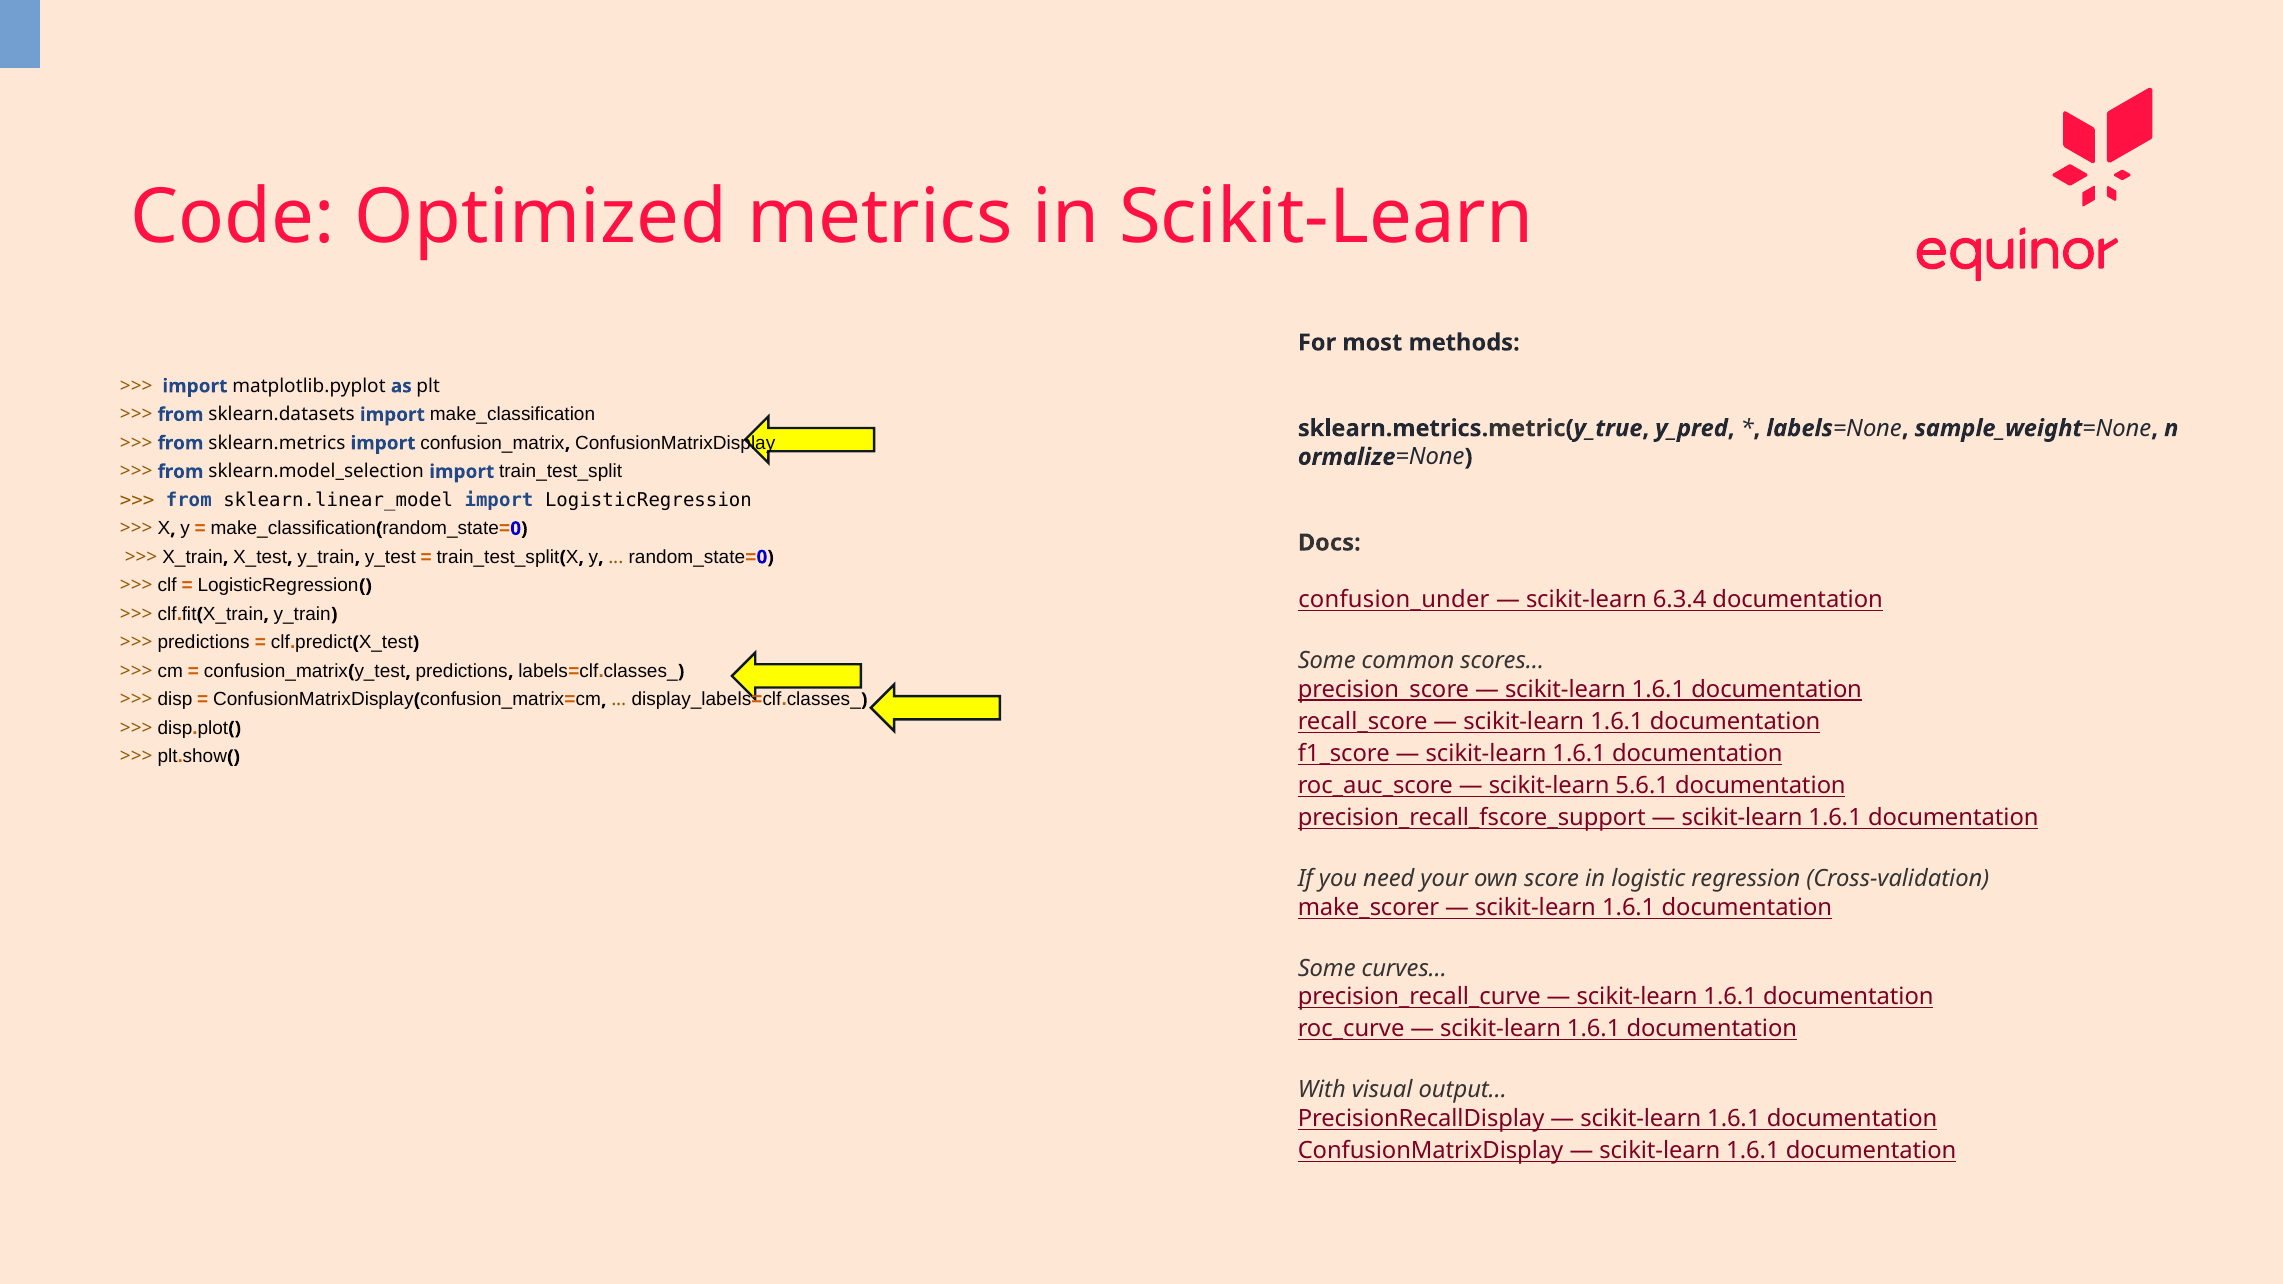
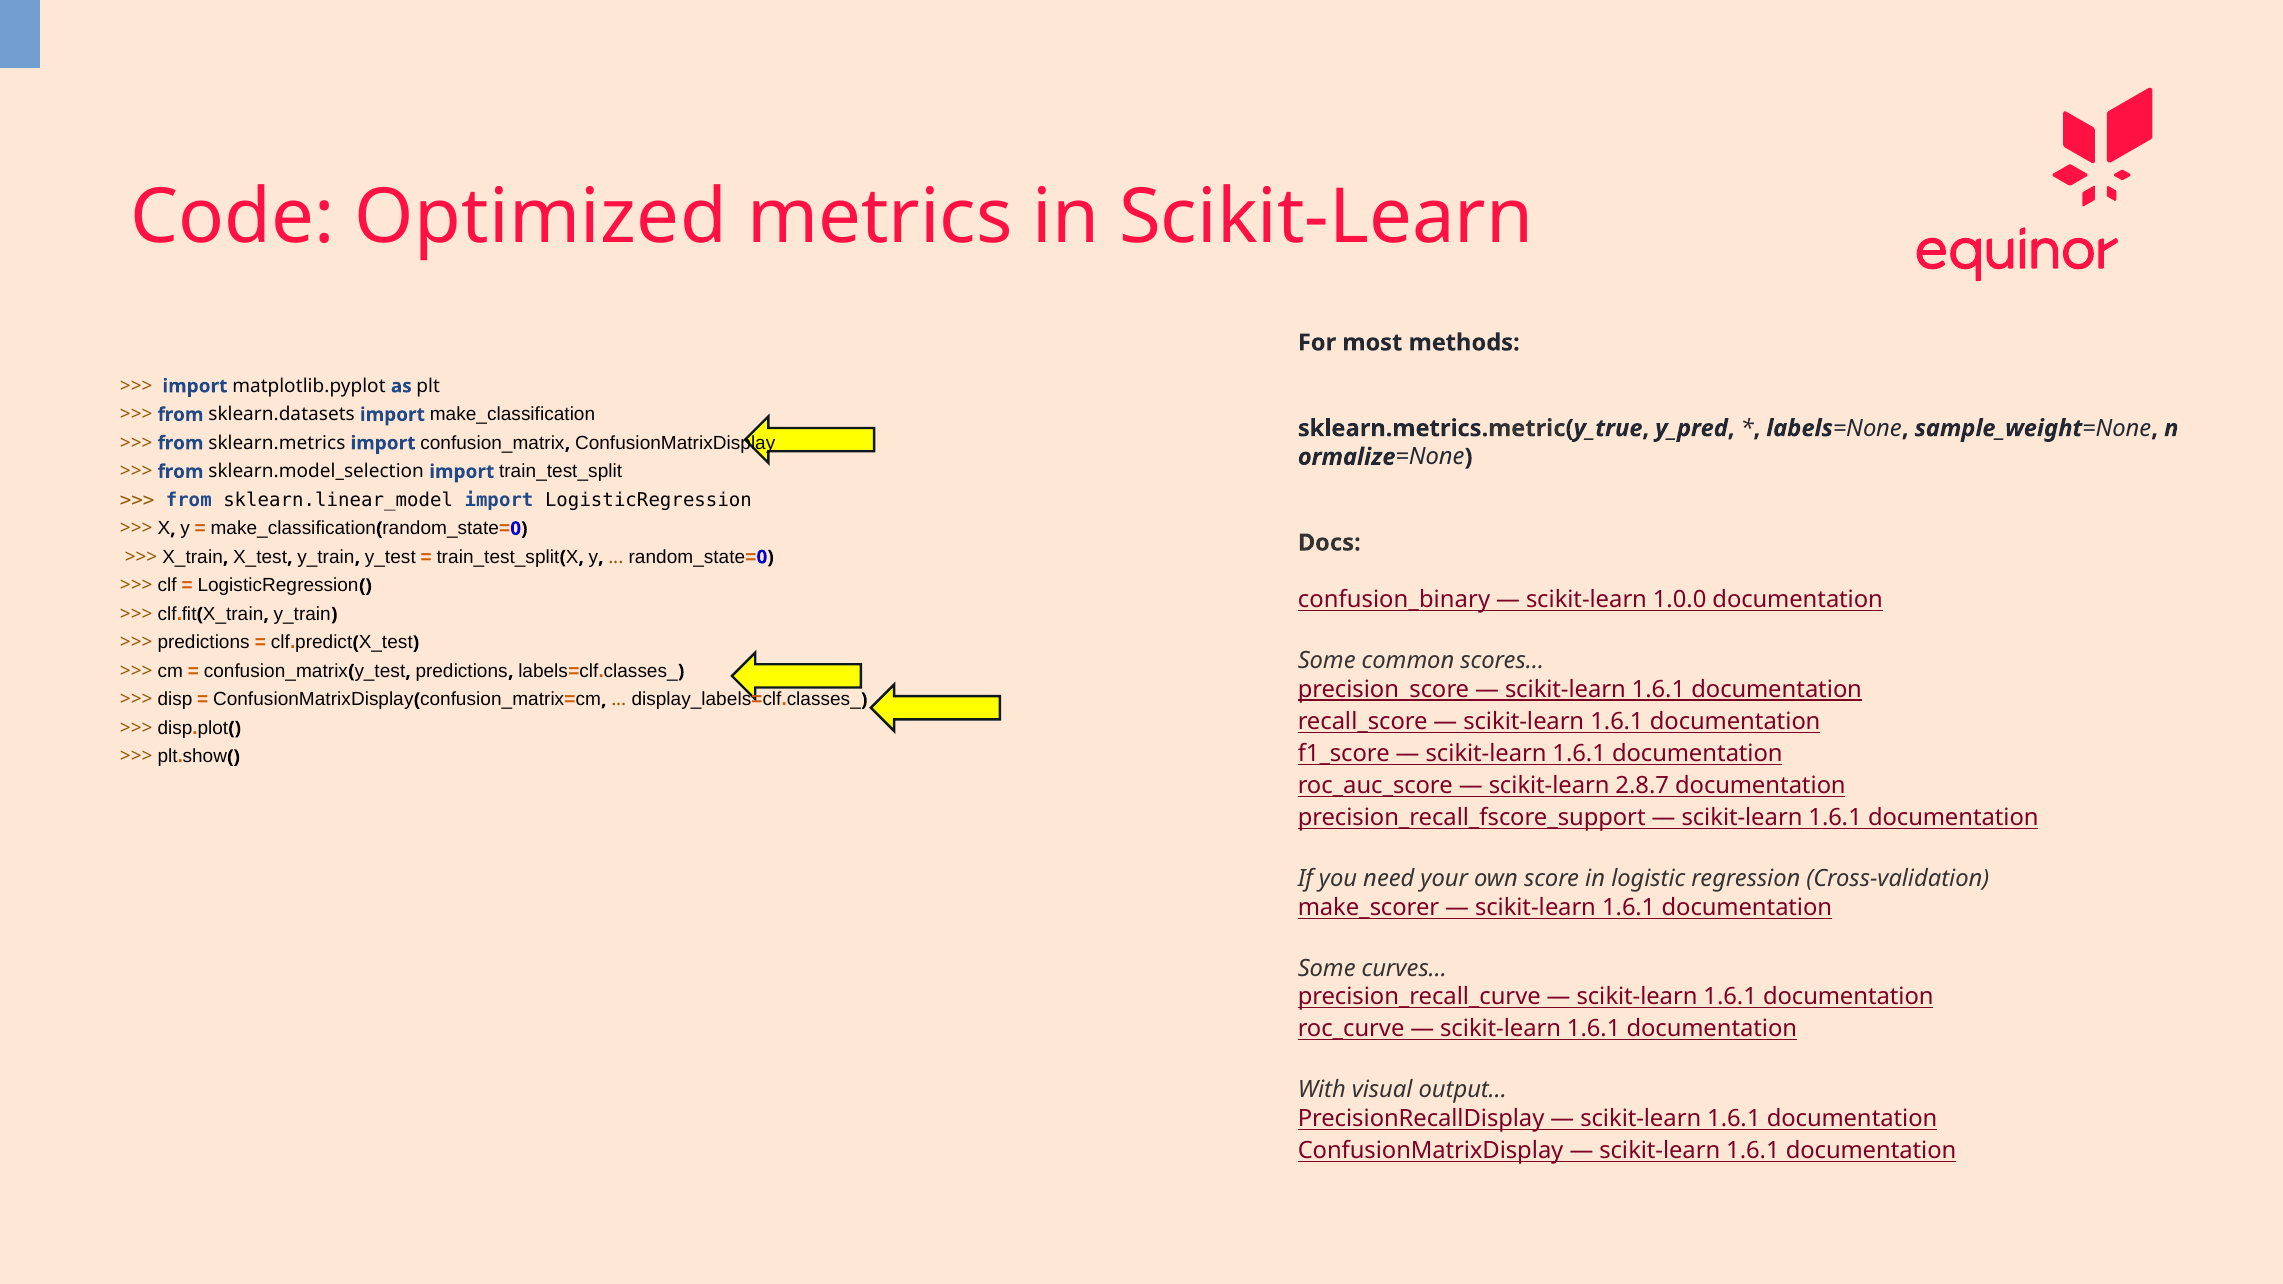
confusion_under: confusion_under -> confusion_binary
6.3.4: 6.3.4 -> 1.0.0
5.6.1: 5.6.1 -> 2.8.7
